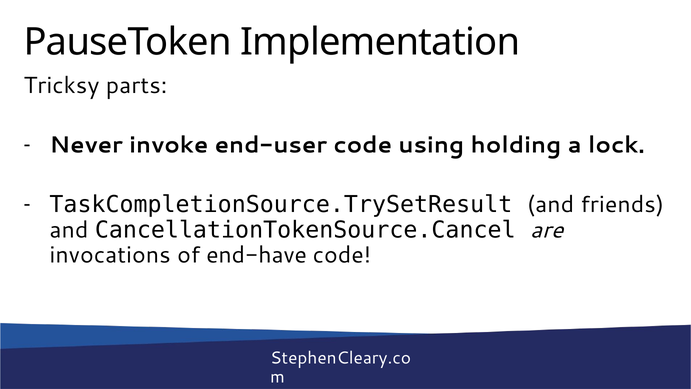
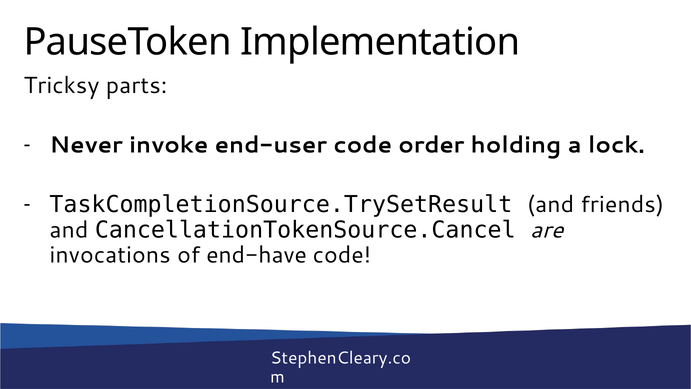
using: using -> order
